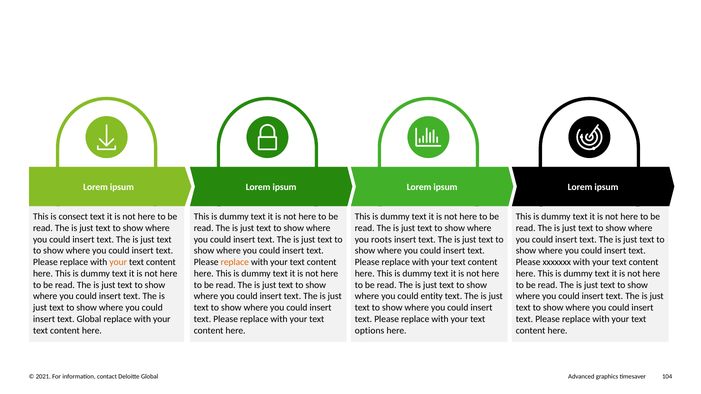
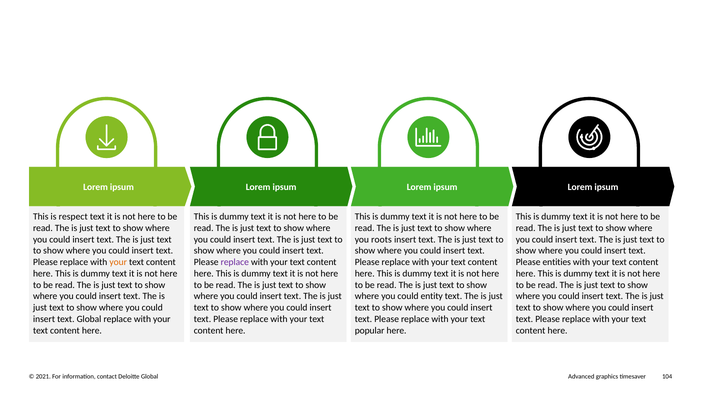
consect: consect -> respect
replace at (235, 262) colour: orange -> purple
xxxxxxx: xxxxxxx -> entities
options: options -> popular
